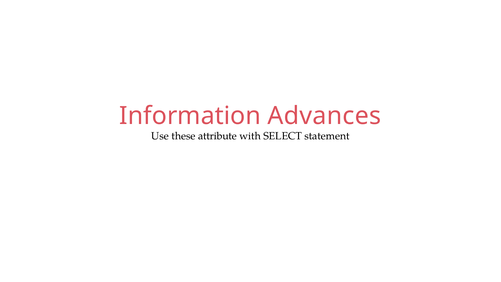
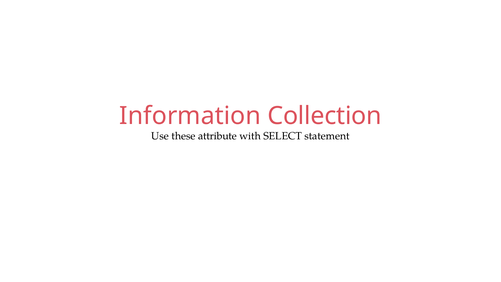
Advances: Advances -> Collection
